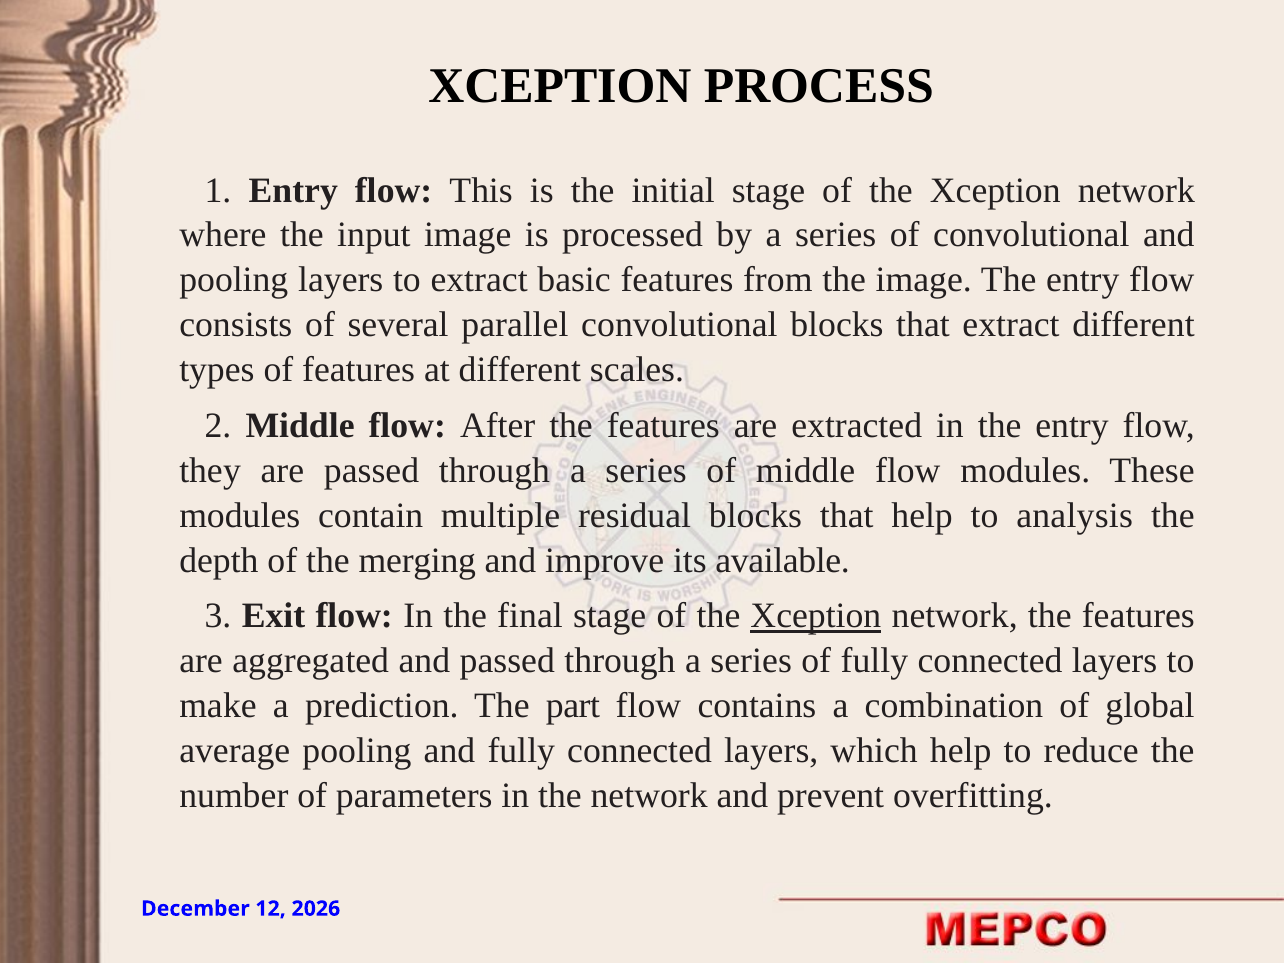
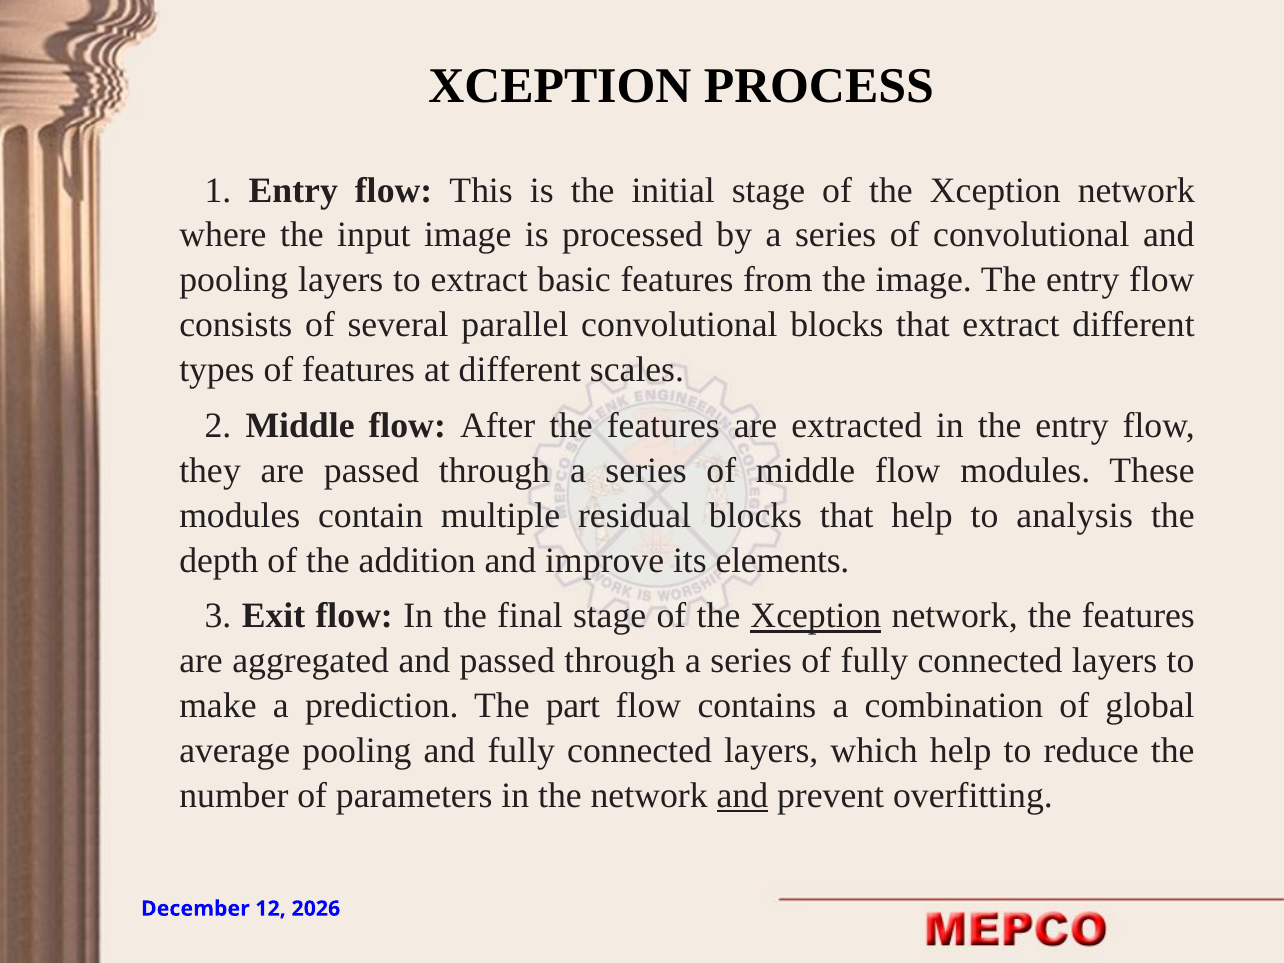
merging: merging -> addition
available: available -> elements
and at (742, 796) underline: none -> present
